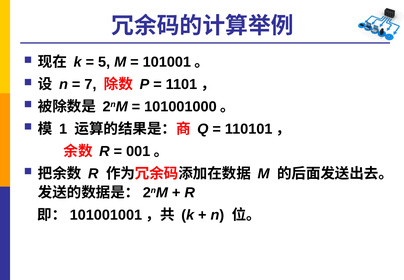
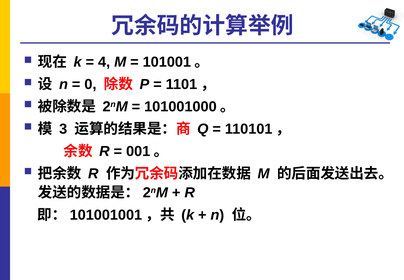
5: 5 -> 4
7: 7 -> 0
1: 1 -> 3
